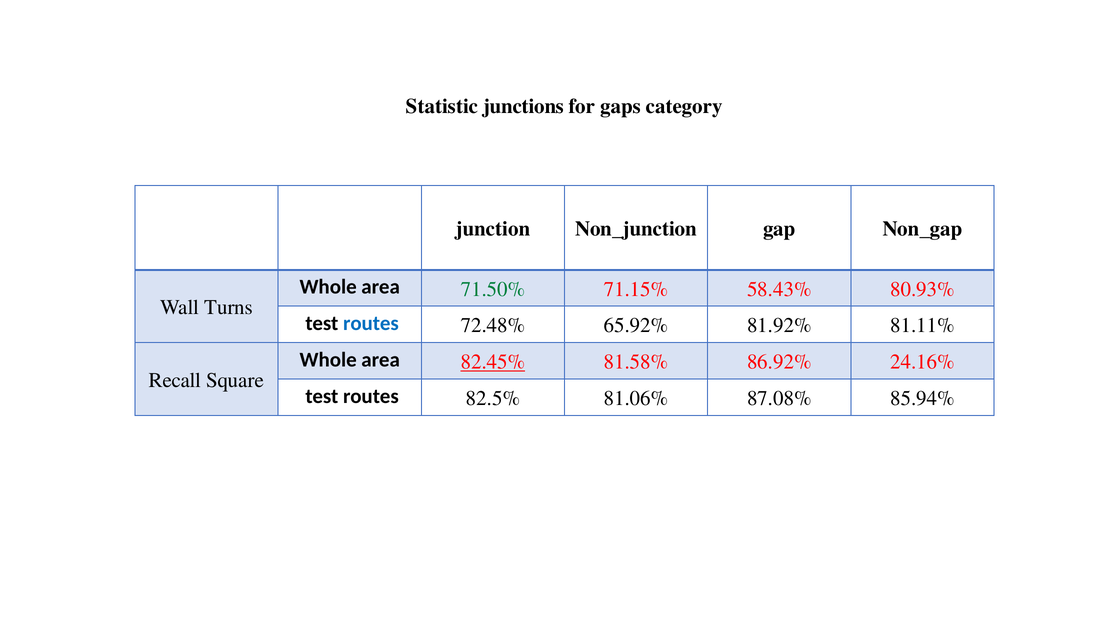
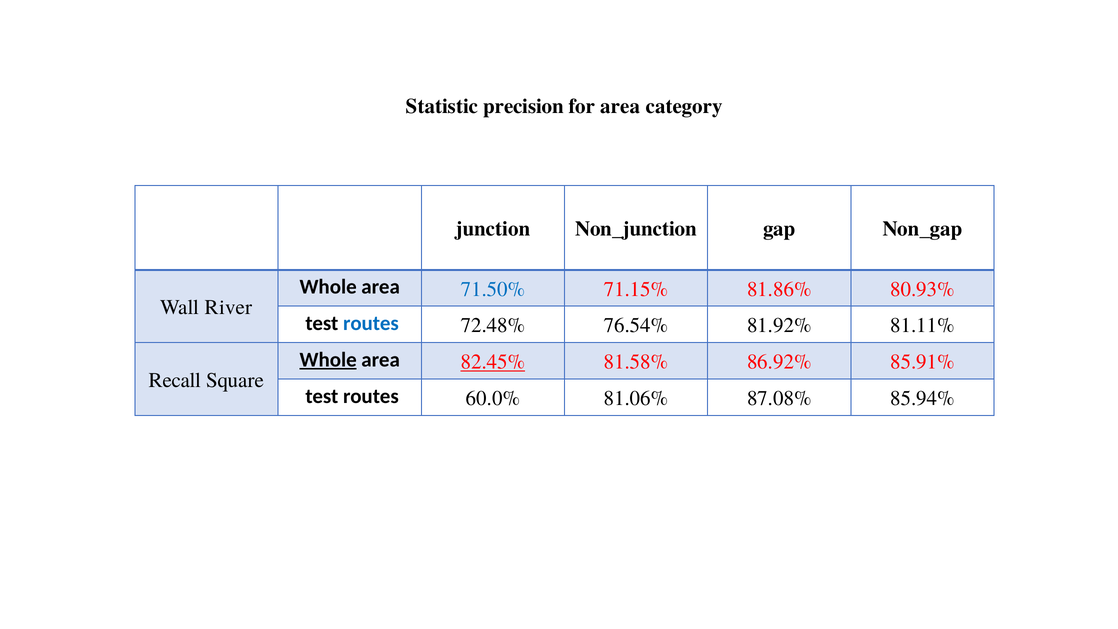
junctions: junctions -> precision
for gaps: gaps -> area
71.50% colour: green -> blue
58.43%: 58.43% -> 81.86%
Turns: Turns -> River
65.92%: 65.92% -> 76.54%
Whole at (328, 360) underline: none -> present
24.16%: 24.16% -> 85.91%
82.5%: 82.5% -> 60.0%
